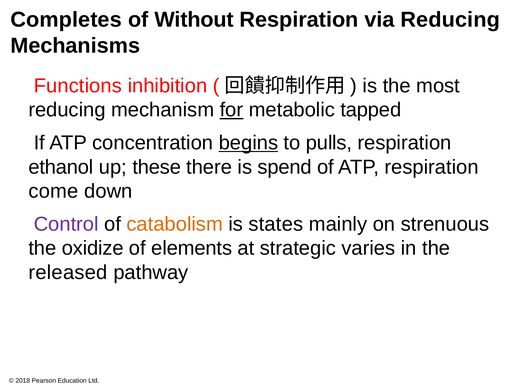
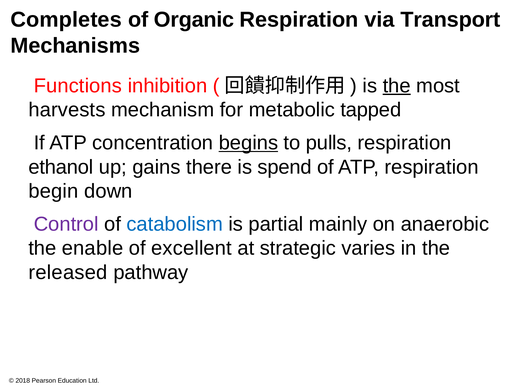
Without: Without -> Organic
via Reducing: Reducing -> Transport
the at (397, 86) underline: none -> present
reducing at (67, 110): reducing -> harvests
for underline: present -> none
these: these -> gains
come: come -> begin
catabolism colour: orange -> blue
states: states -> partial
strenuous: strenuous -> anaerobic
oxidize: oxidize -> enable
elements: elements -> excellent
